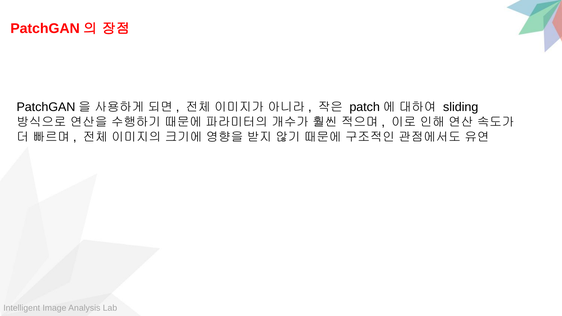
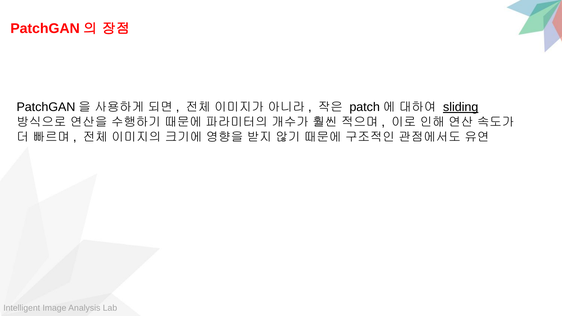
sliding underline: none -> present
